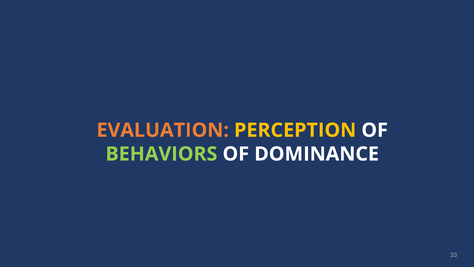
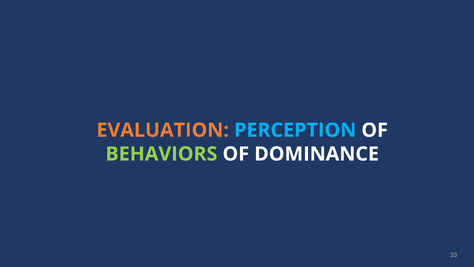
PERCEPTION colour: yellow -> light blue
